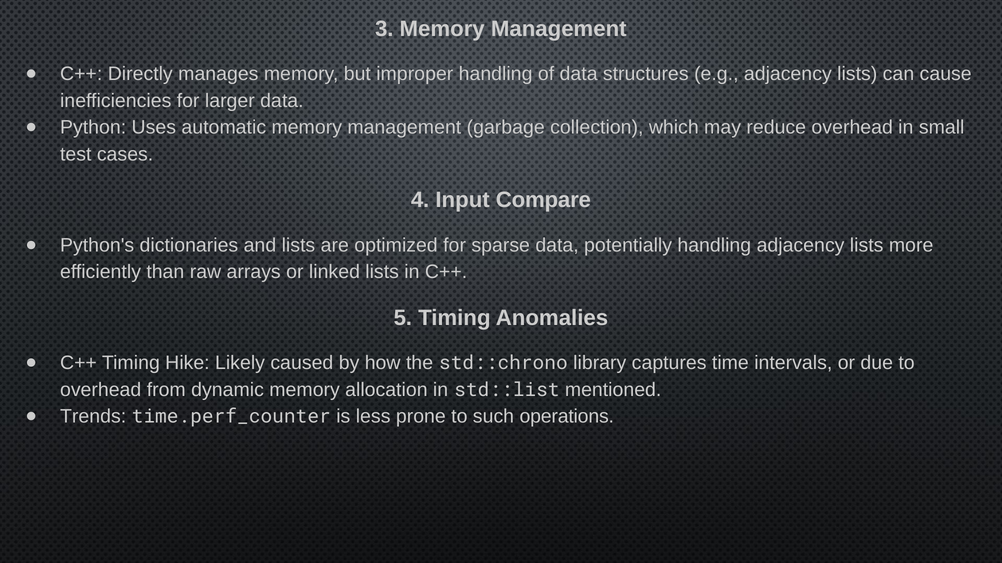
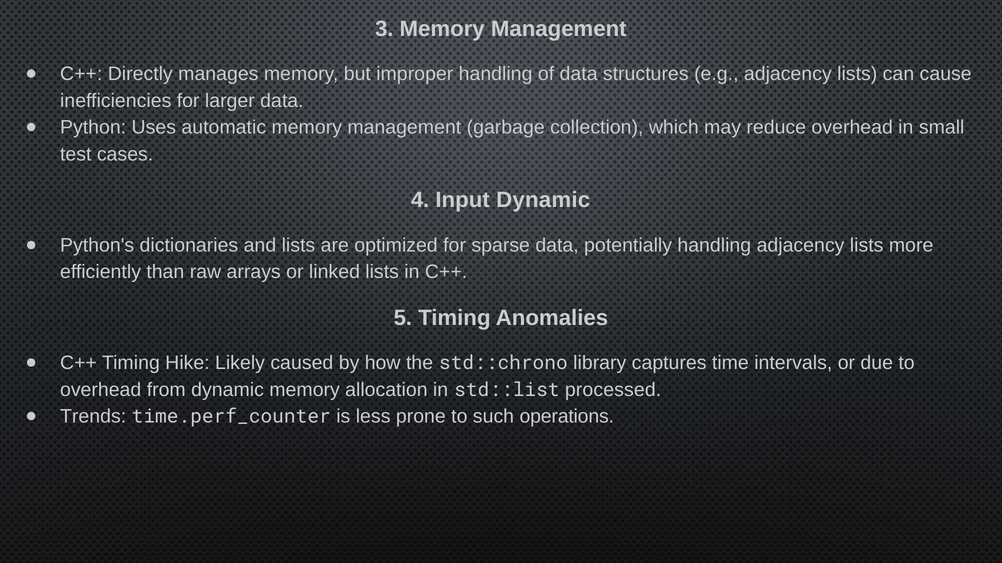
Input Compare: Compare -> Dynamic
mentioned: mentioned -> processed
